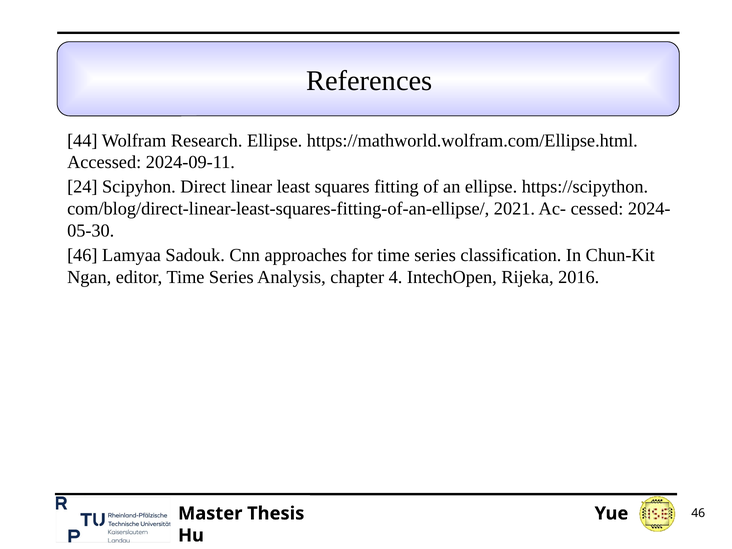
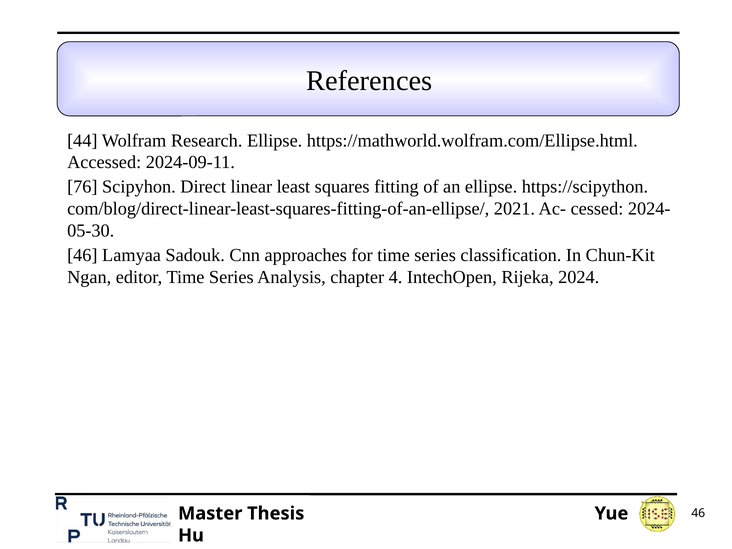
24: 24 -> 76
2016: 2016 -> 2024
